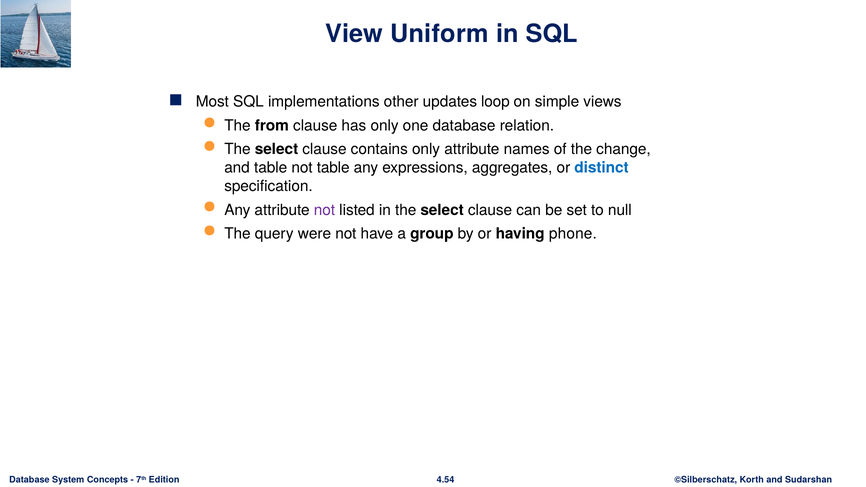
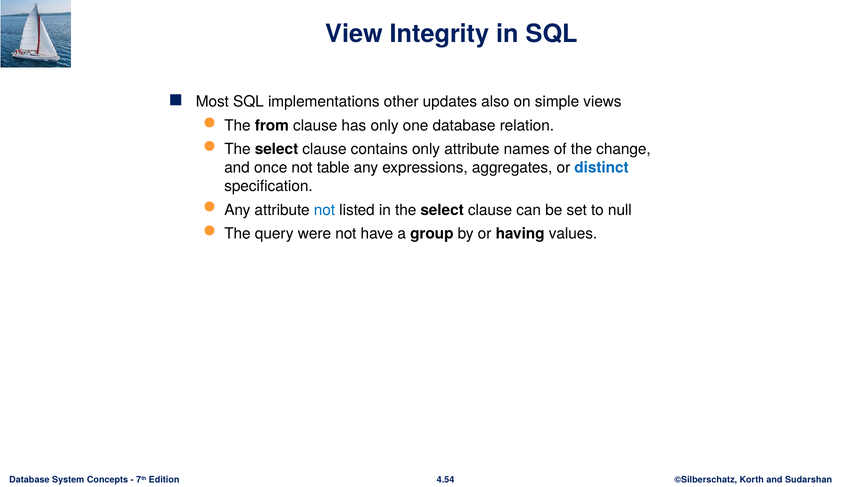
Uniform: Uniform -> Integrity
loop: loop -> also
and table: table -> once
not at (324, 210) colour: purple -> blue
phone: phone -> values
